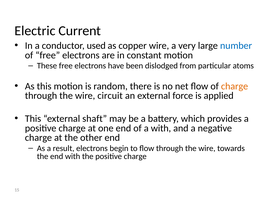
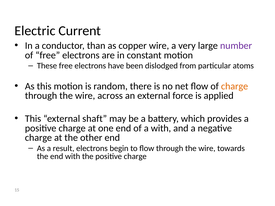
used: used -> than
number colour: blue -> purple
circuit: circuit -> across
